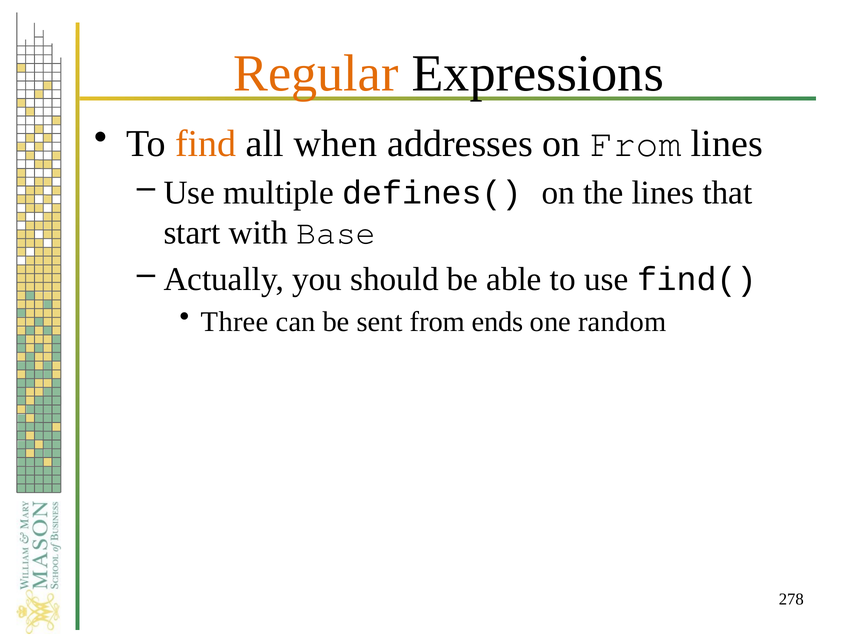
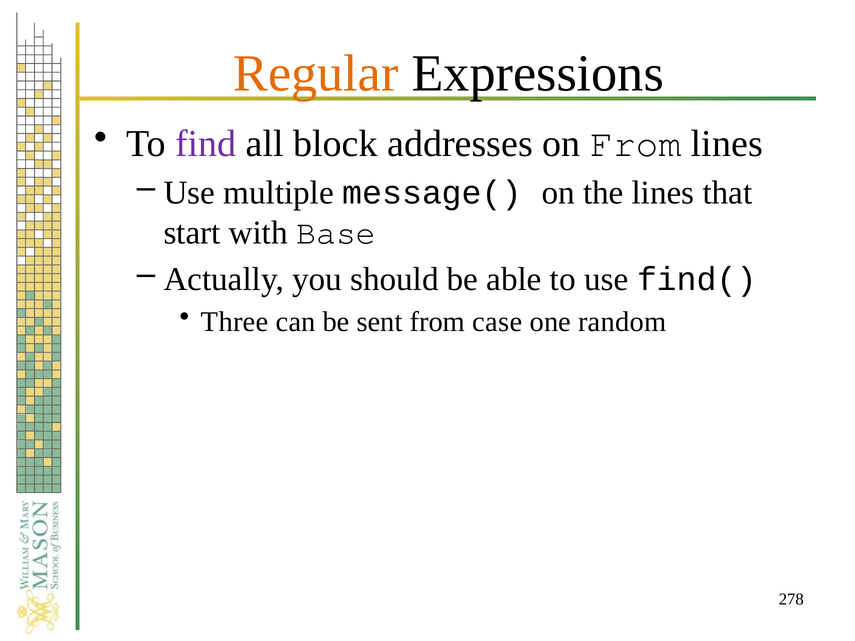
find colour: orange -> purple
when: when -> block
defines(: defines( -> message(
ends: ends -> case
